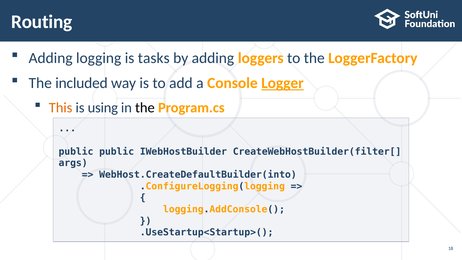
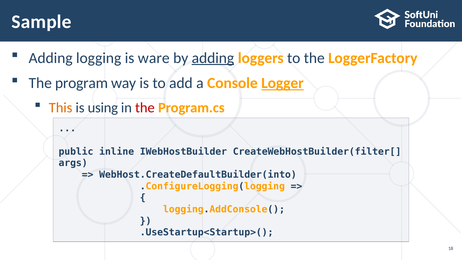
Routing: Routing -> Sample
tasks: tasks -> ware
adding at (213, 58) underline: none -> present
included: included -> program
the at (145, 108) colour: black -> red
public public: public -> inline
